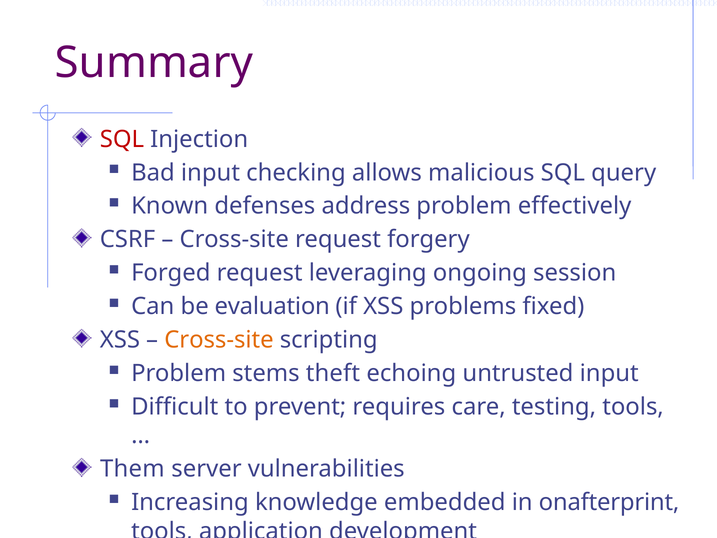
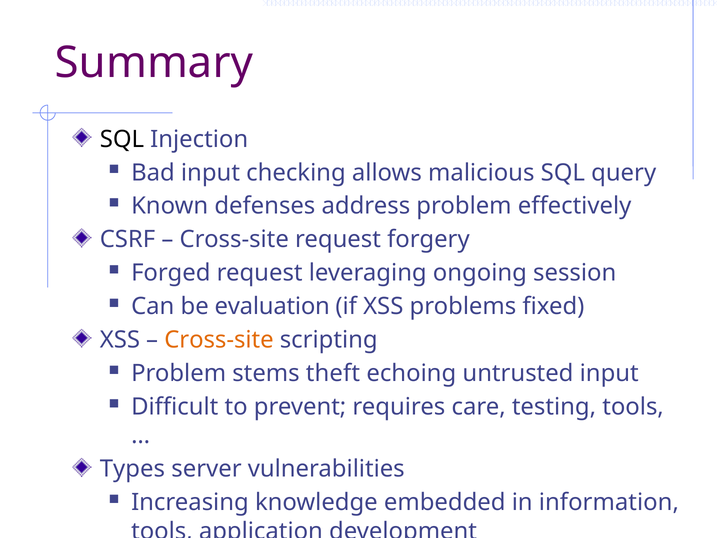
SQL at (122, 139) colour: red -> black
Them: Them -> Types
onafterprint: onafterprint -> information
